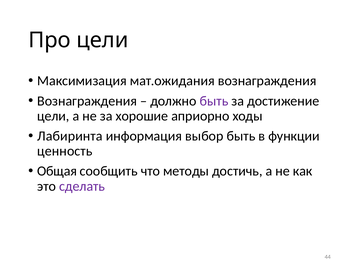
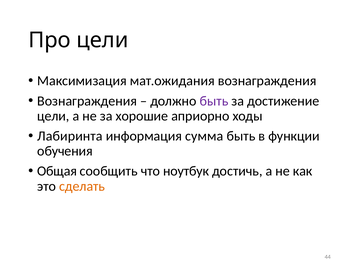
выбор: выбор -> сумма
ценность: ценность -> обучения
методы: методы -> ноутбук
сделать colour: purple -> orange
